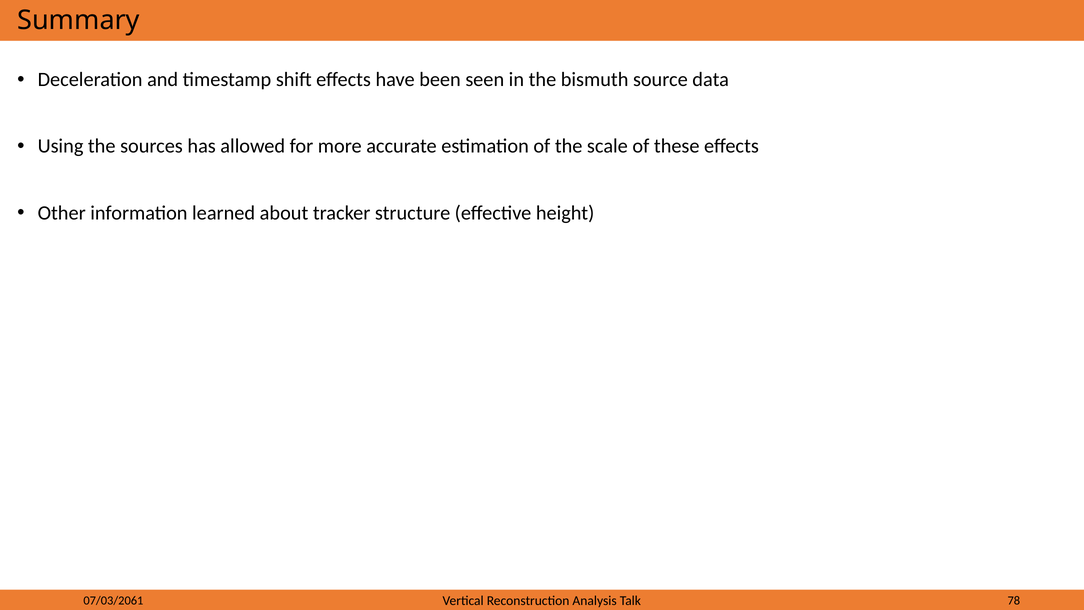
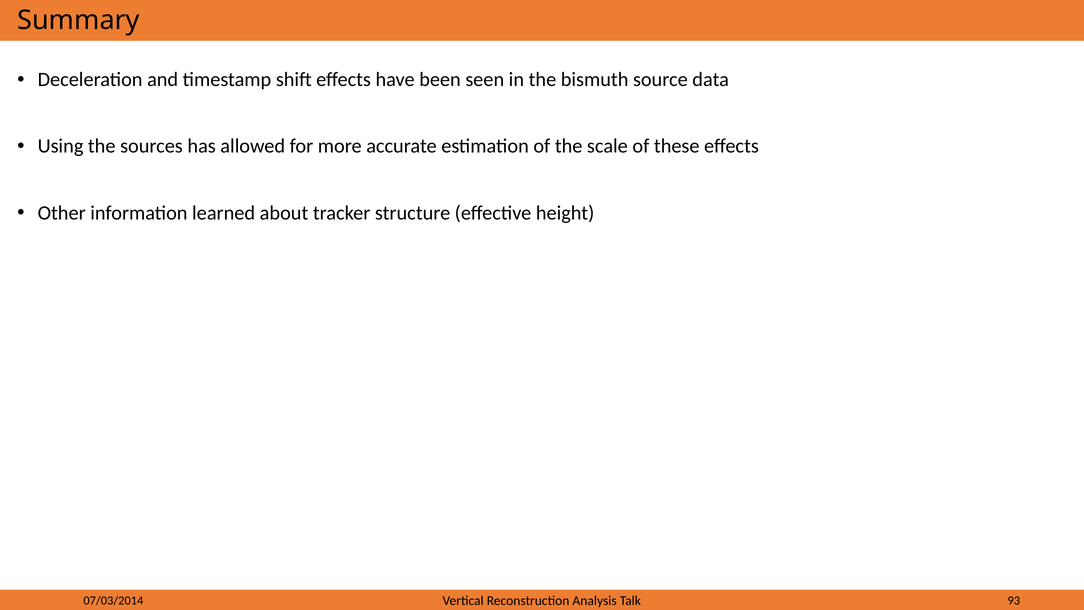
78: 78 -> 93
07/03/2061: 07/03/2061 -> 07/03/2014
